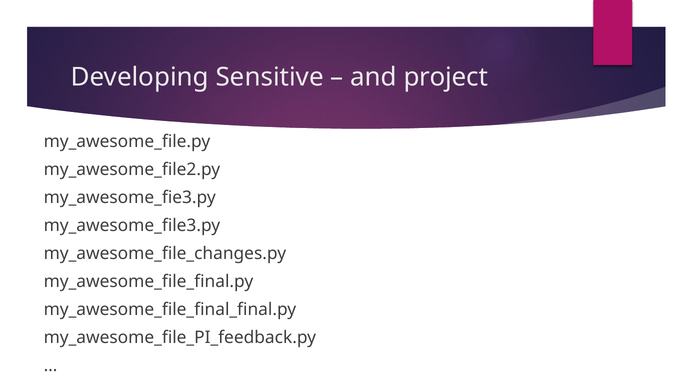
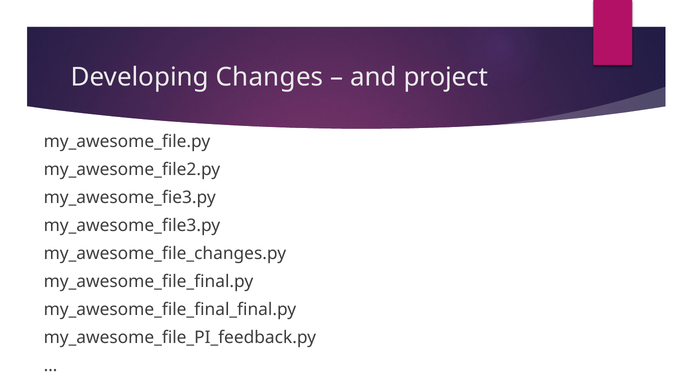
Sensitive: Sensitive -> Changes
